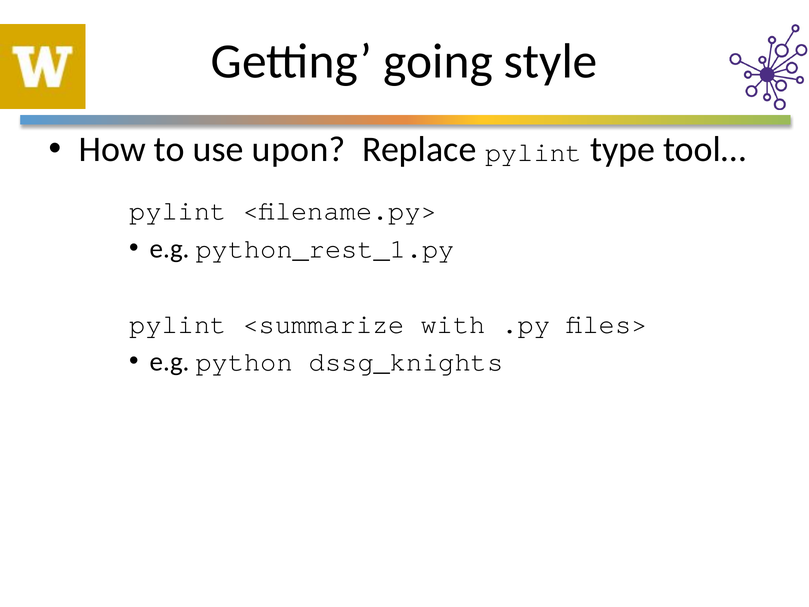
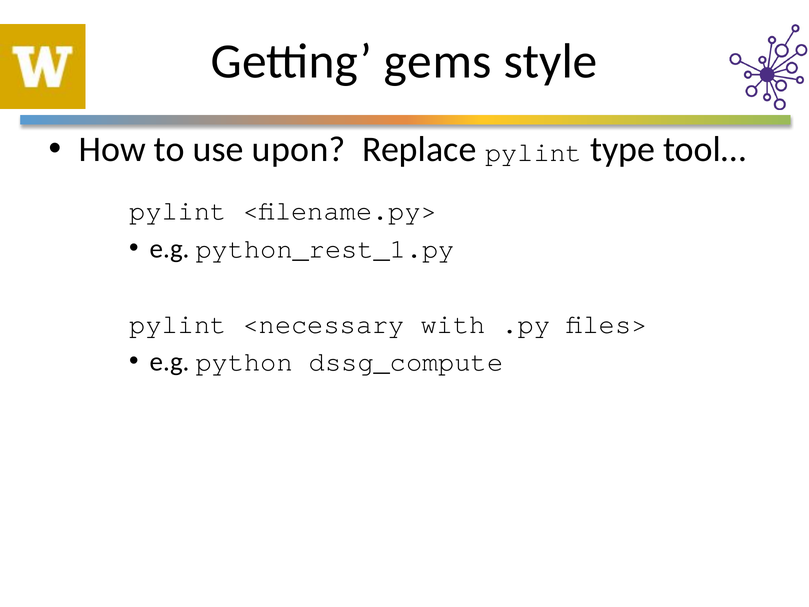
going: going -> gems
<summarize: <summarize -> <necessary
dssg_knights: dssg_knights -> dssg_compute
